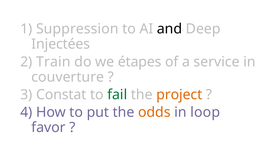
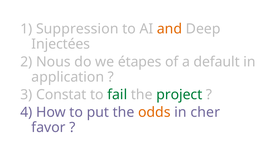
and colour: black -> orange
Train: Train -> Nous
service: service -> default
couverture: couverture -> application
project colour: orange -> green
loop: loop -> cher
